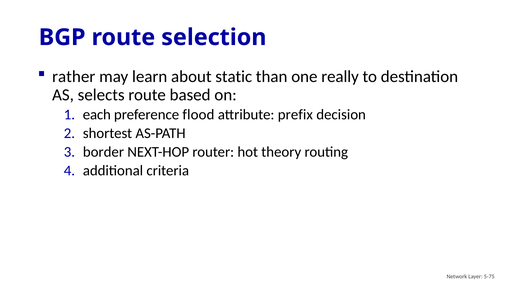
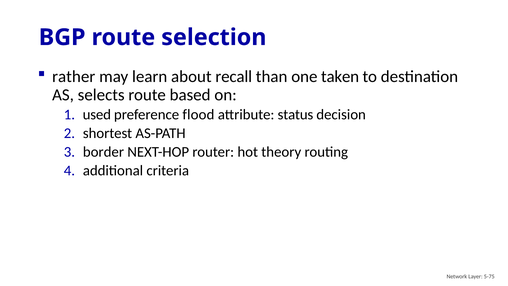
static: static -> recall
really: really -> taken
each: each -> used
prefix: prefix -> status
